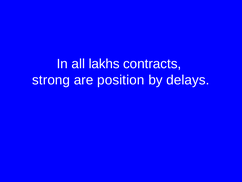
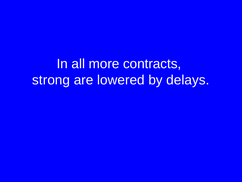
lakhs: lakhs -> more
position: position -> lowered
